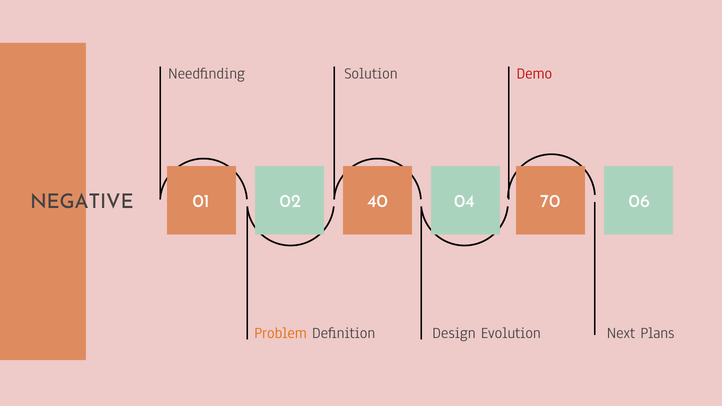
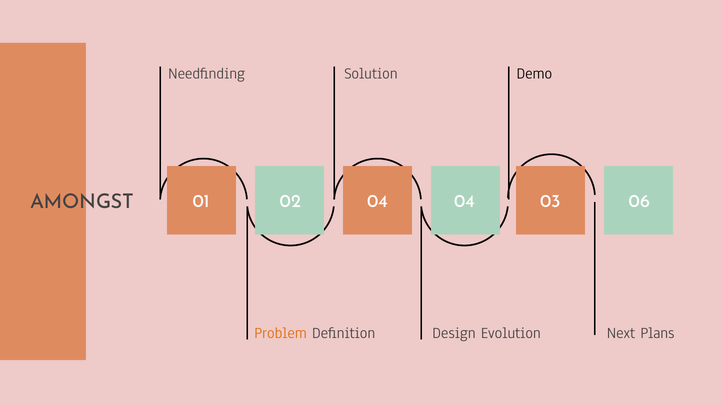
Demo colour: red -> black
NEGATIVE: NEGATIVE -> AMONGST
02 40: 40 -> 04
70: 70 -> 03
